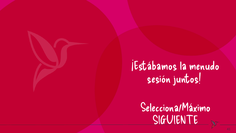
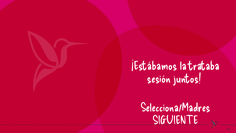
menudo: menudo -> trataba
Selecciona/Máximo: Selecciona/Máximo -> Selecciona/Madres
